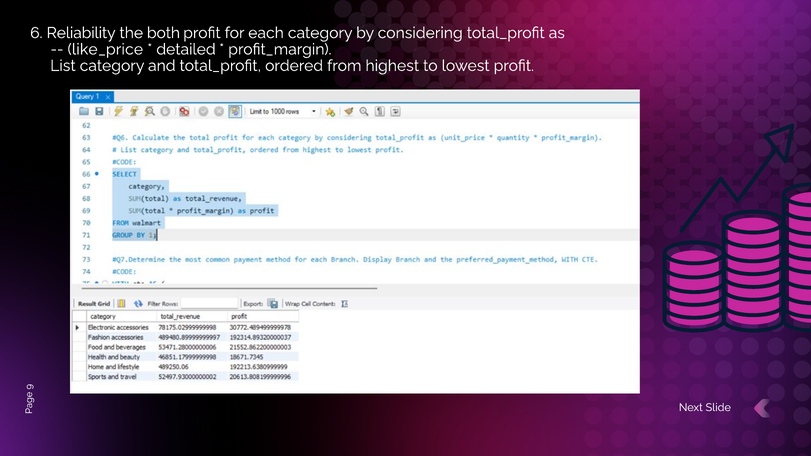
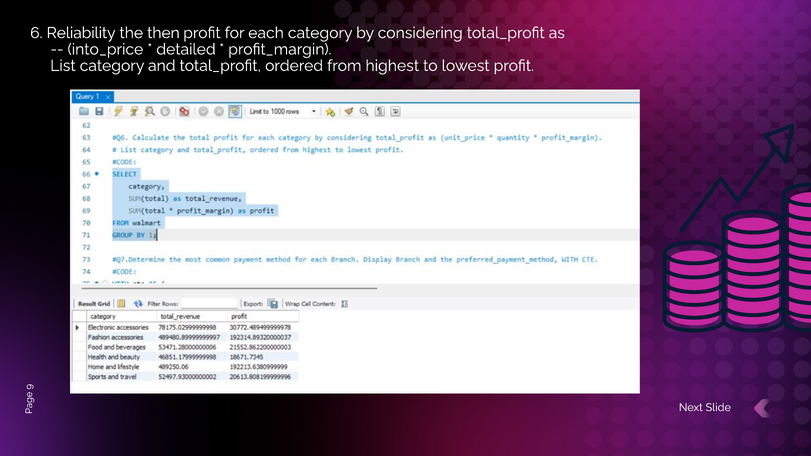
both: both -> then
like_price: like_price -> into_price
